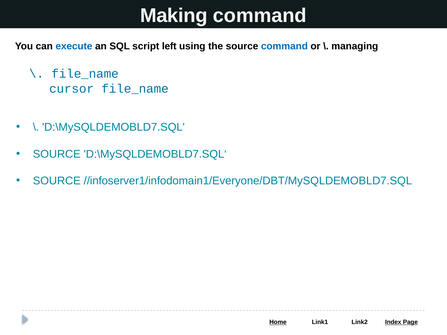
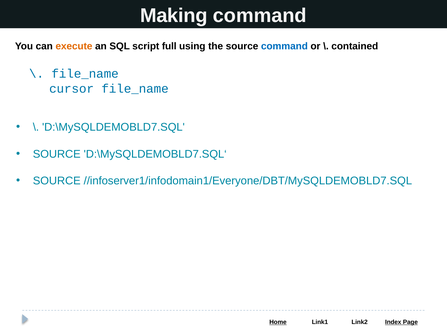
execute colour: blue -> orange
left: left -> full
managing: managing -> contained
